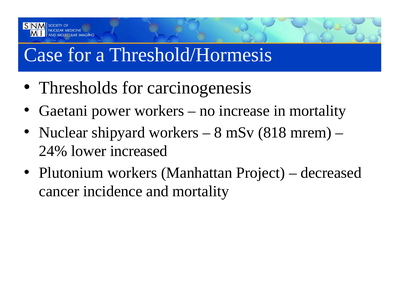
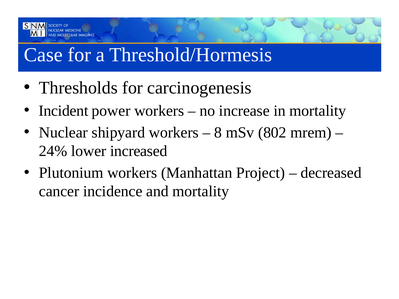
Gaetani: Gaetani -> Incident
818: 818 -> 802
